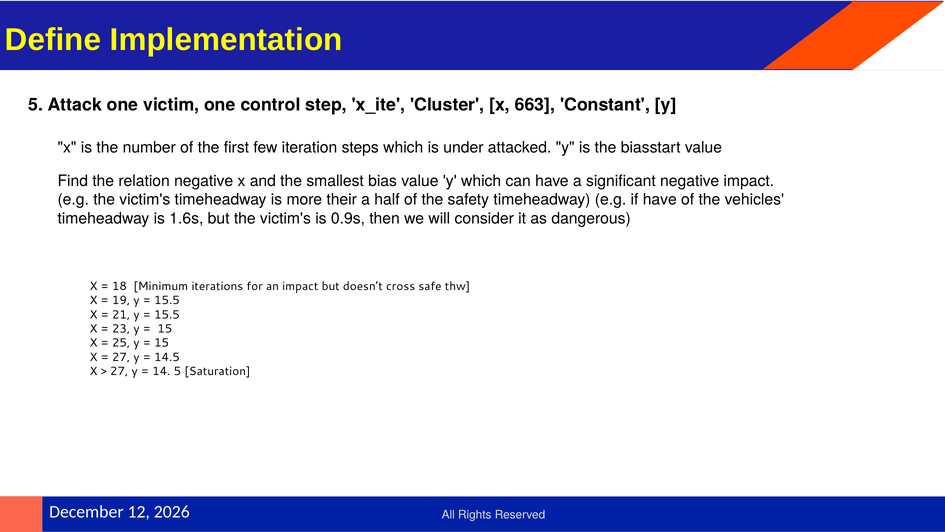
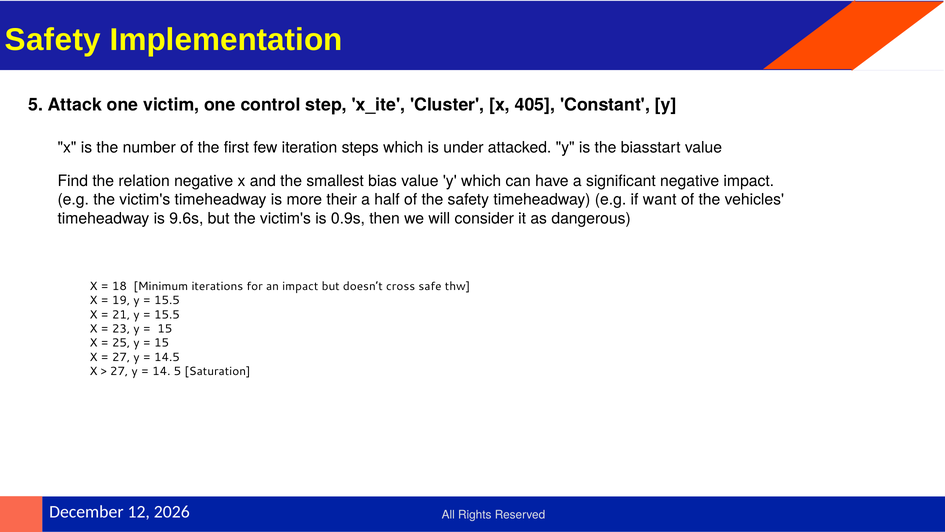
Define at (53, 40): Define -> Safety
663: 663 -> 405
if have: have -> want
1.6s: 1.6s -> 9.6s
